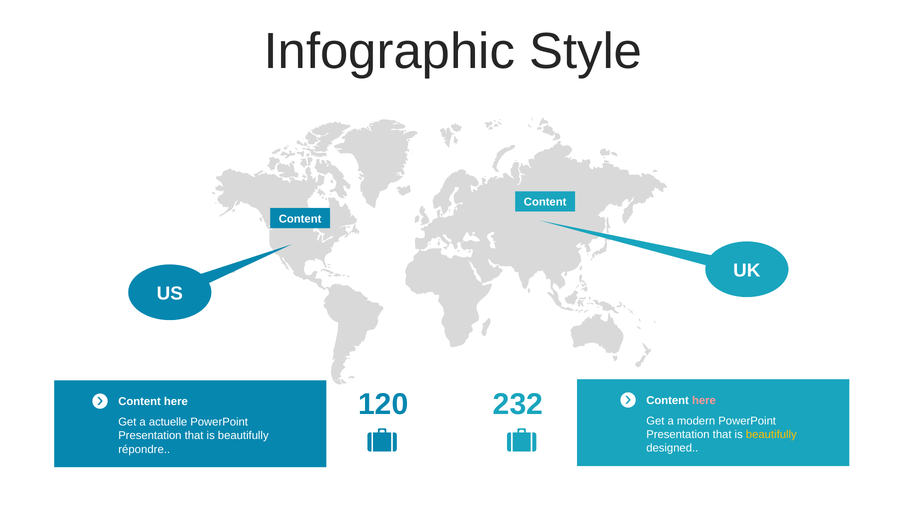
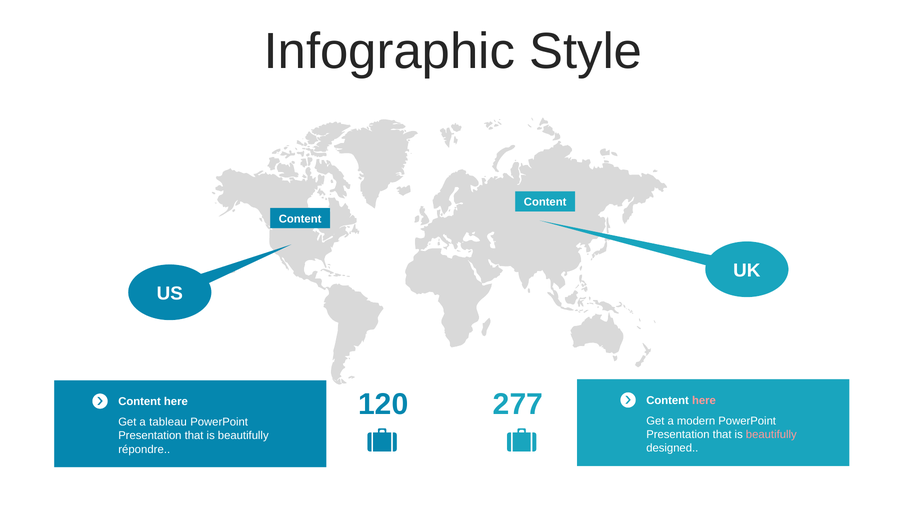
232: 232 -> 277
actuelle: actuelle -> tableau
beautifully at (771, 435) colour: yellow -> pink
